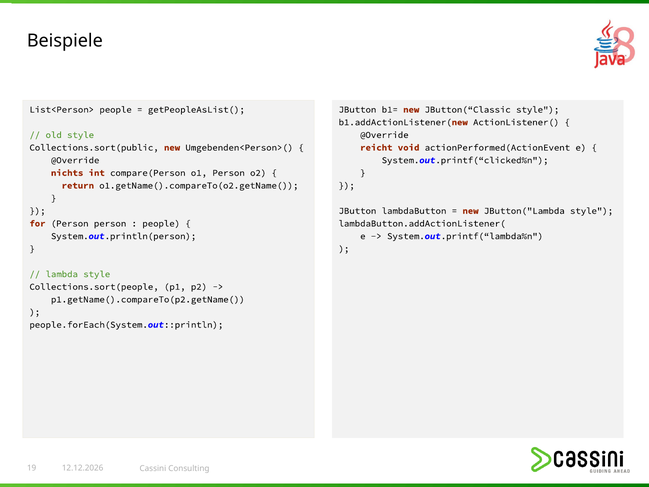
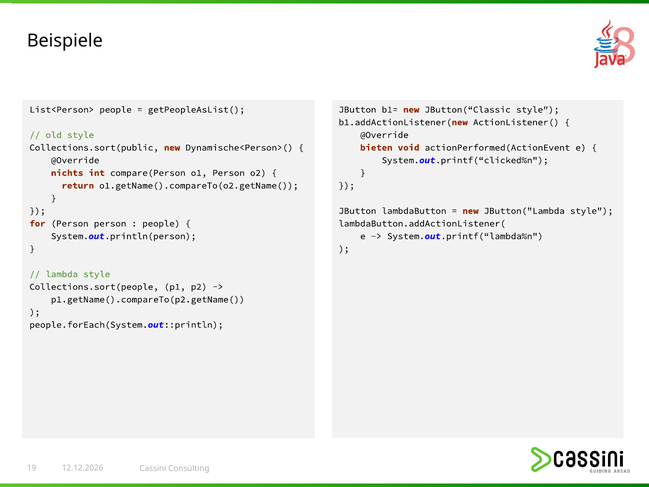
Umgebenden<Person>(: Umgebenden<Person>( -> Dynamische<Person>(
reicht: reicht -> bieten
